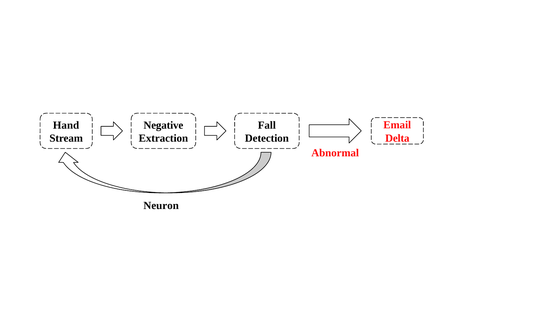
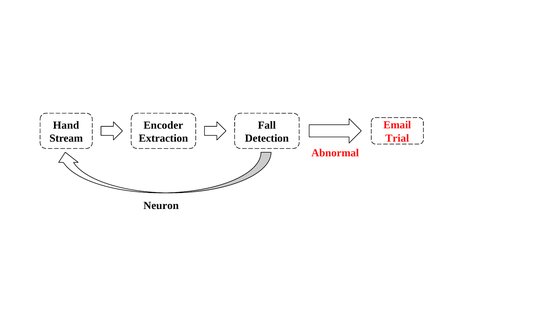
Negative: Negative -> Encoder
Delta: Delta -> Trial
